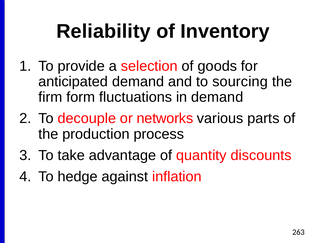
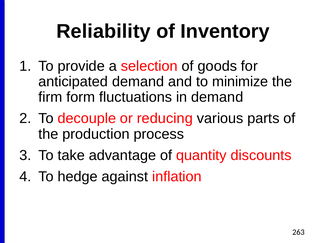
sourcing: sourcing -> minimize
networks: networks -> reducing
